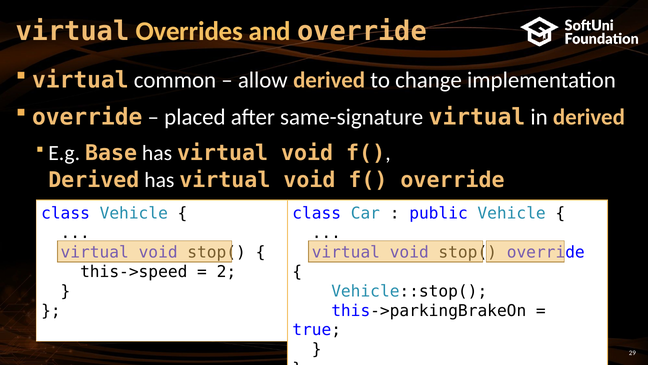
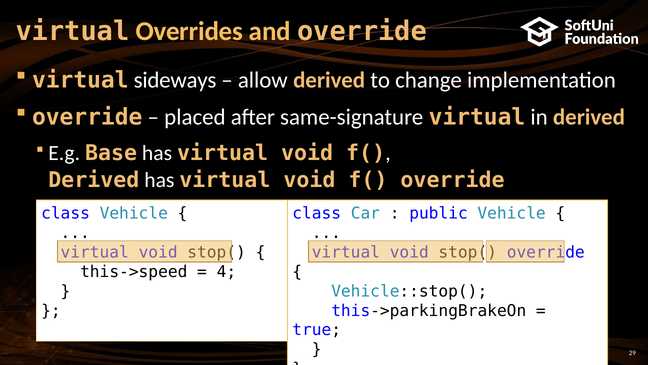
common: common -> sideways
2: 2 -> 4
